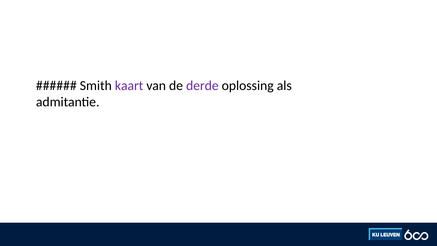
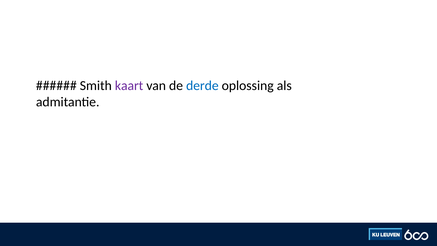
derde colour: purple -> blue
